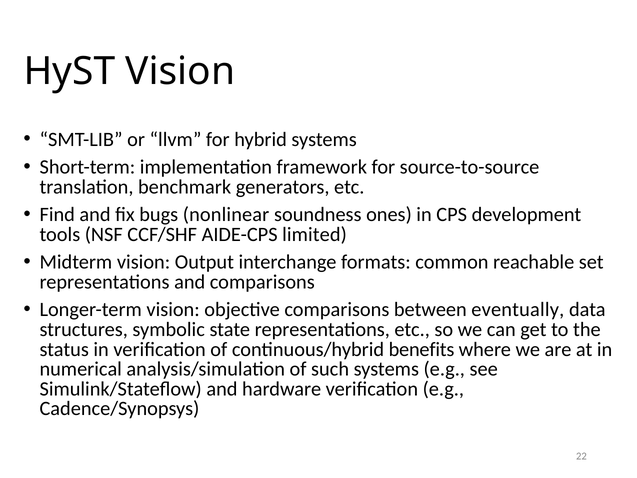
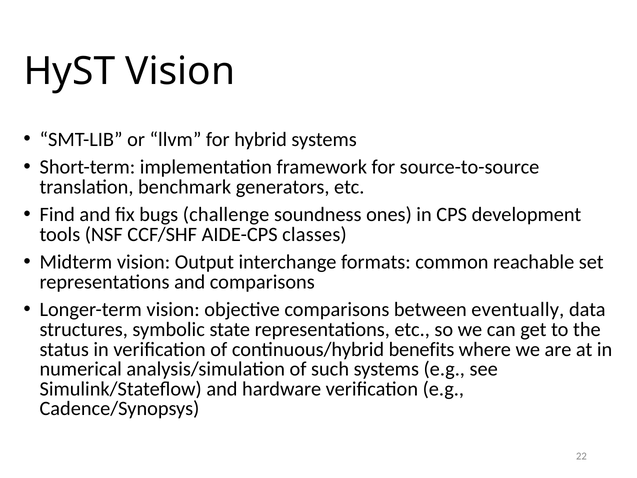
nonlinear: nonlinear -> challenge
limited: limited -> classes
